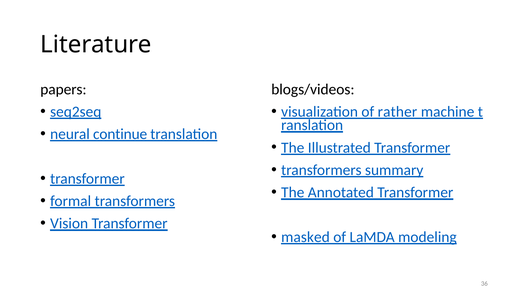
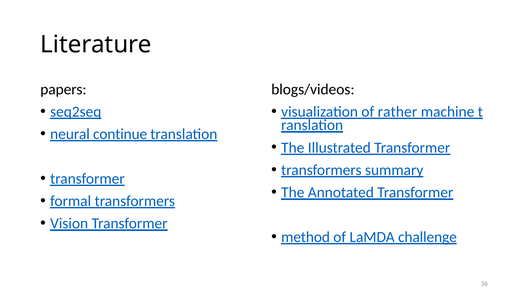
masked: masked -> method
modeling: modeling -> challenge
